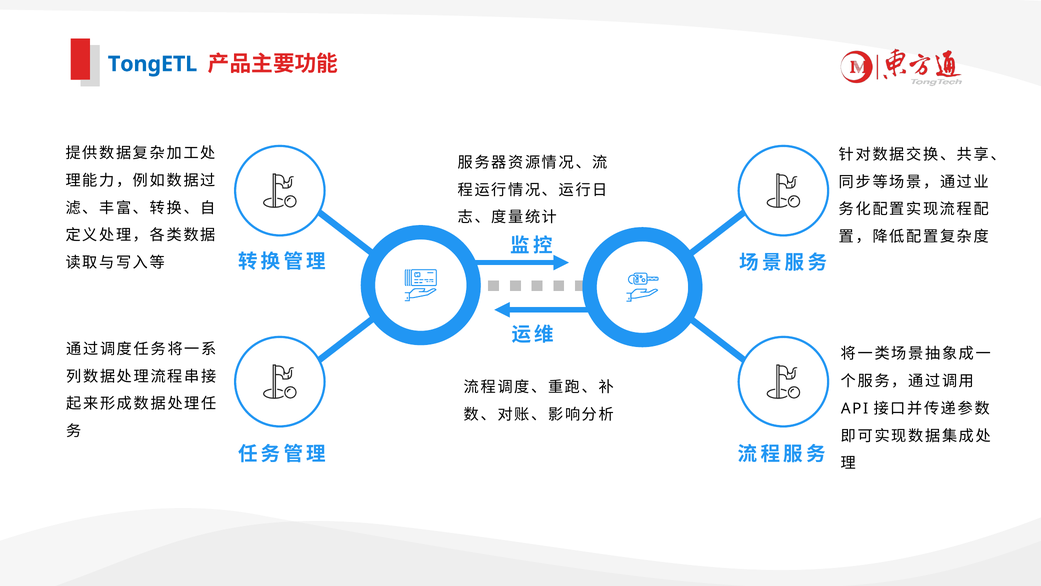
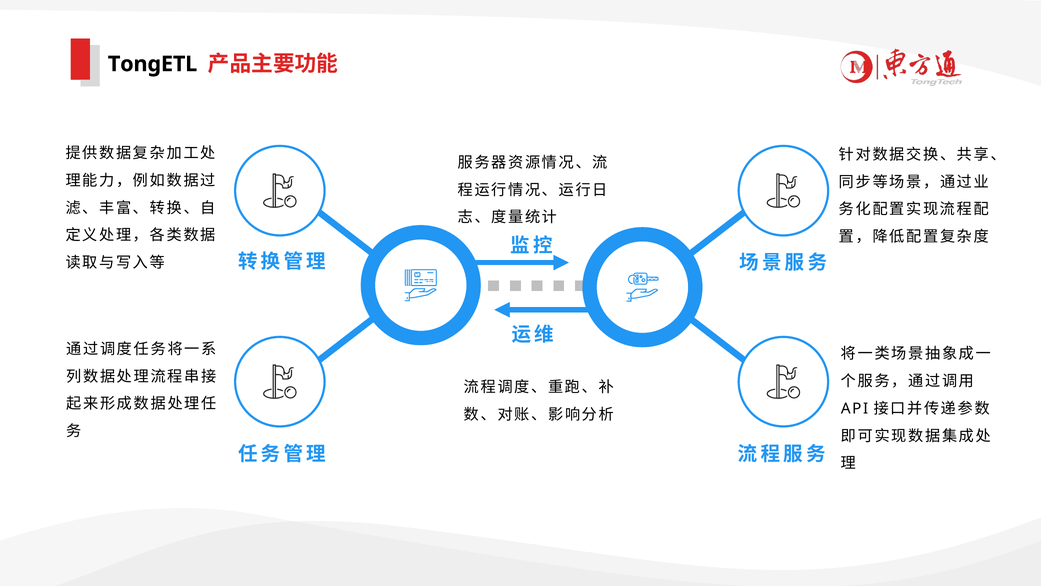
TongETL colour: blue -> black
